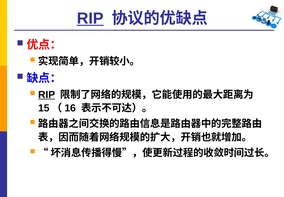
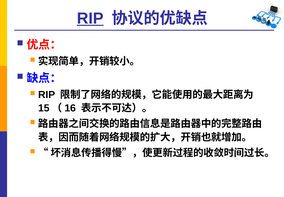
RIP at (47, 94) underline: present -> none
